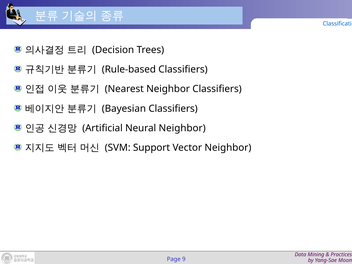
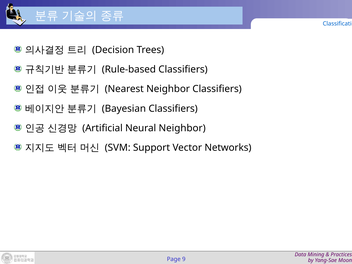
Vector Neighbor: Neighbor -> Networks
